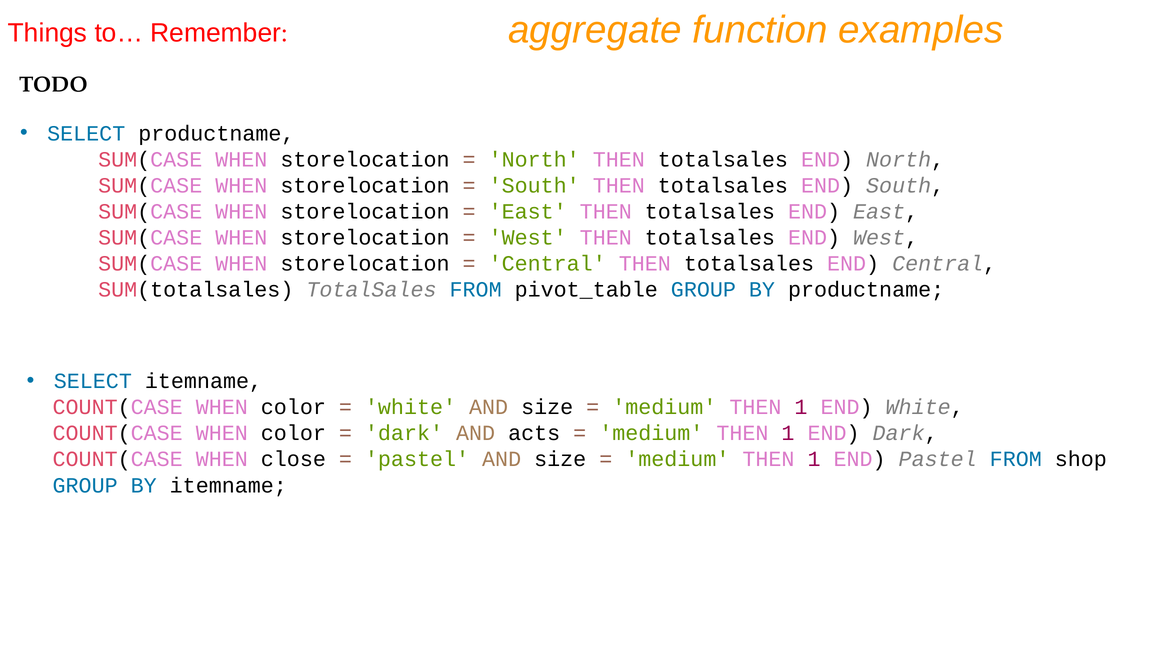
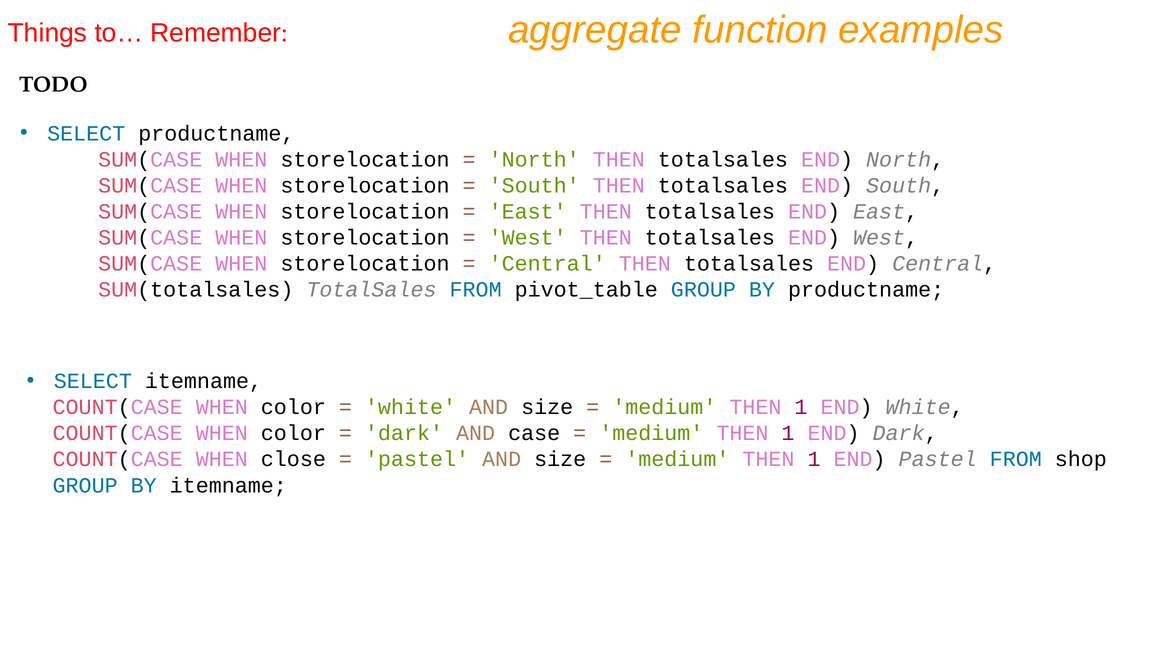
acts: acts -> case
